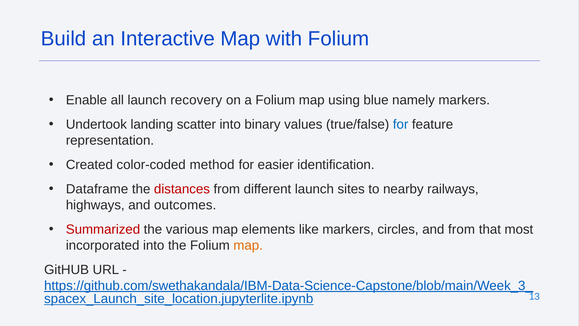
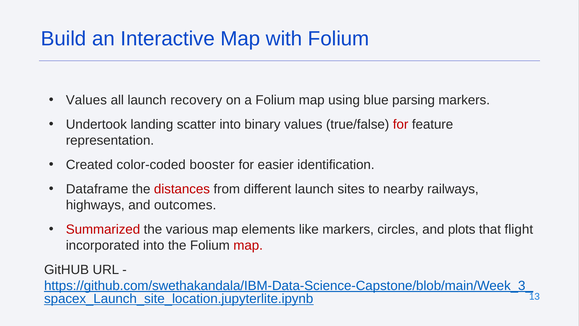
Enable at (86, 100): Enable -> Values
namely: namely -> parsing
for at (401, 124) colour: blue -> red
method: method -> booster
and from: from -> plots
most: most -> flight
map at (248, 245) colour: orange -> red
